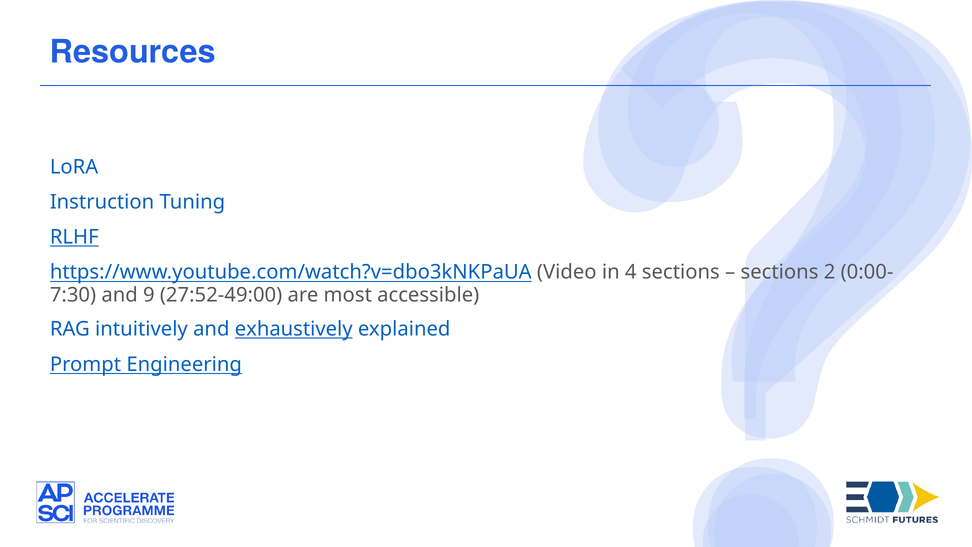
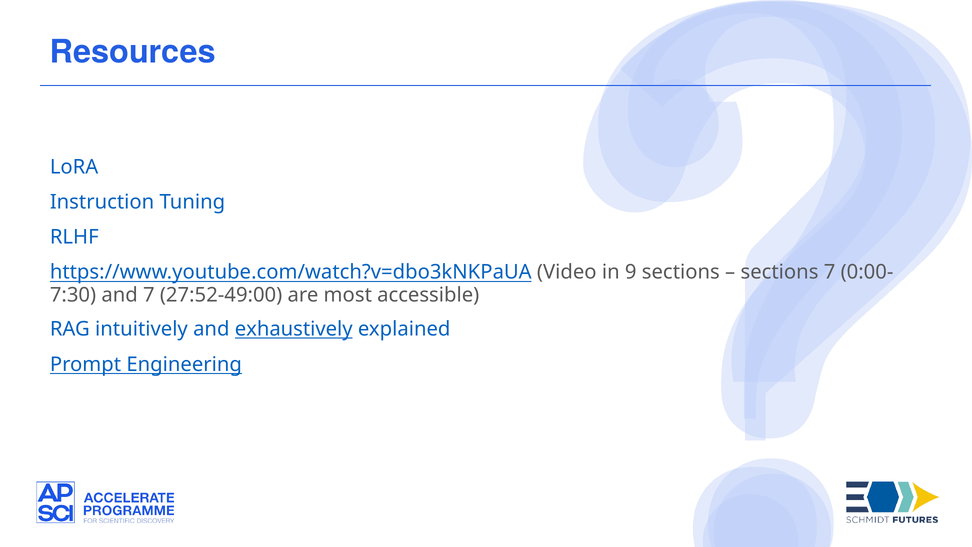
RLHF underline: present -> none
4: 4 -> 9
sections 2: 2 -> 7
and 9: 9 -> 7
